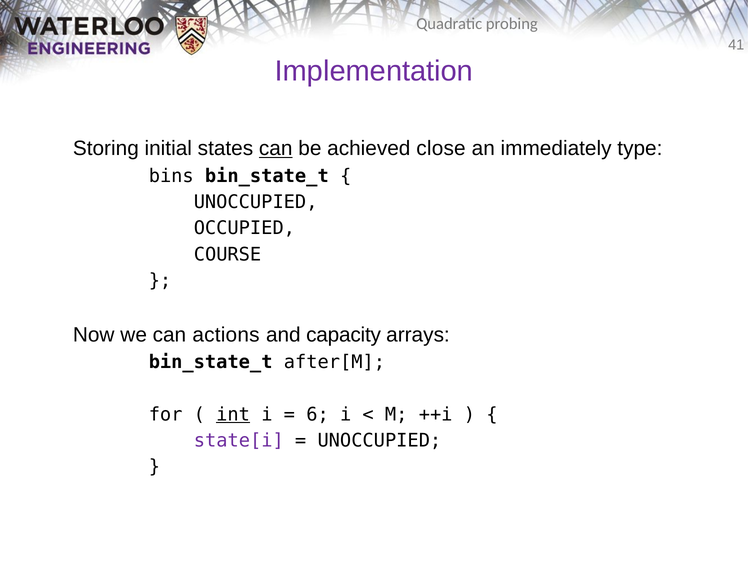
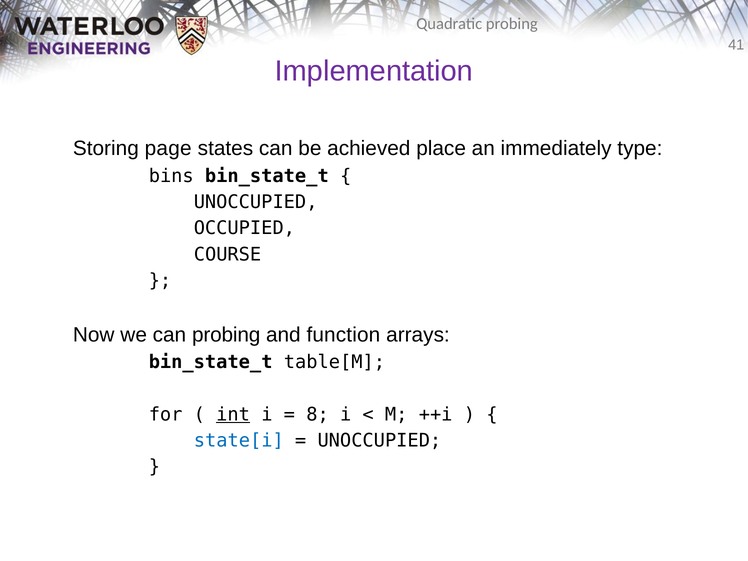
initial: initial -> page
can at (276, 149) underline: present -> none
close: close -> place
can actions: actions -> probing
capacity: capacity -> function
after[M: after[M -> table[M
6: 6 -> 8
state[i colour: purple -> blue
